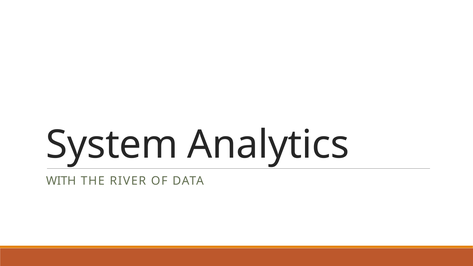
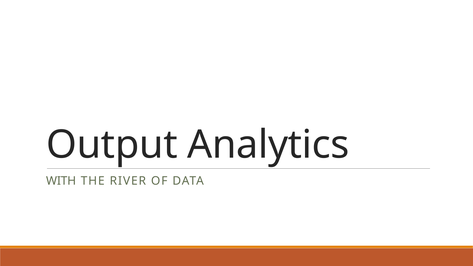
System: System -> Output
